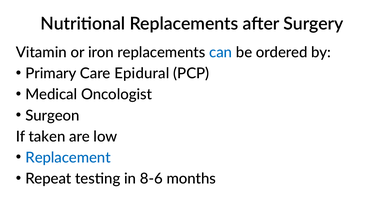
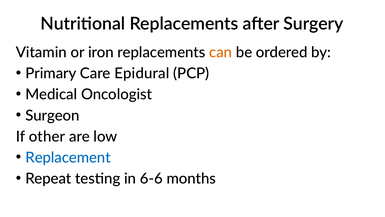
can colour: blue -> orange
taken: taken -> other
8-6: 8-6 -> 6-6
